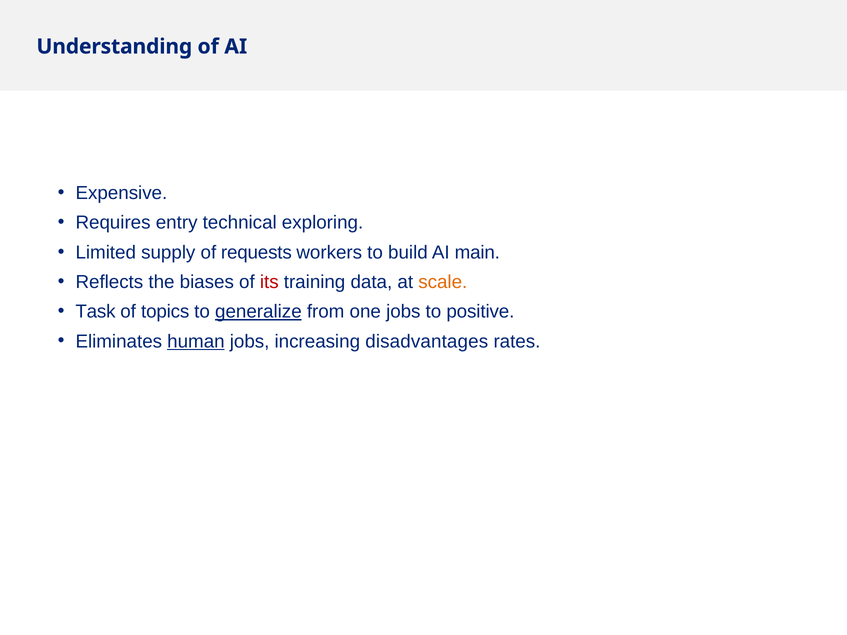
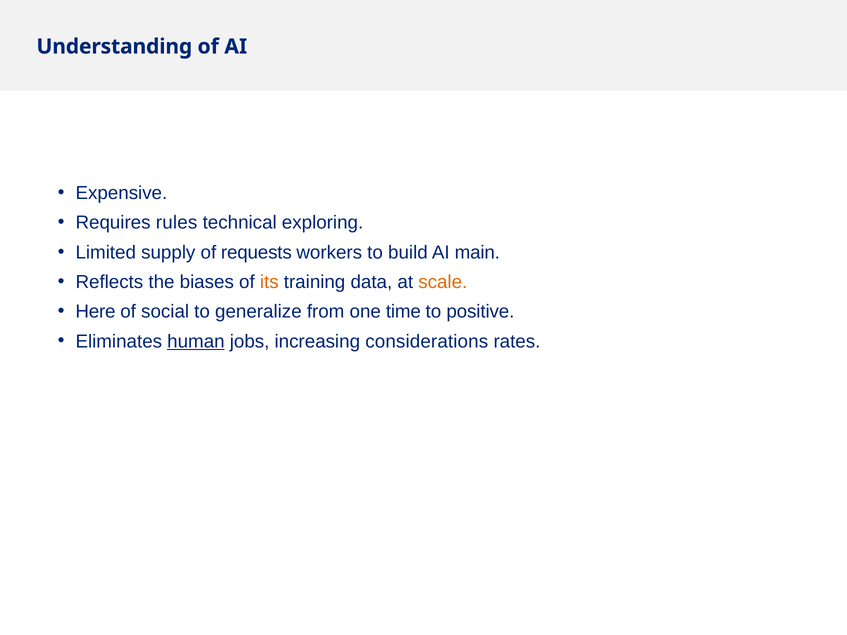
entry: entry -> rules
its colour: red -> orange
Task: Task -> Here
topics: topics -> social
generalize underline: present -> none
one jobs: jobs -> time
disadvantages: disadvantages -> considerations
